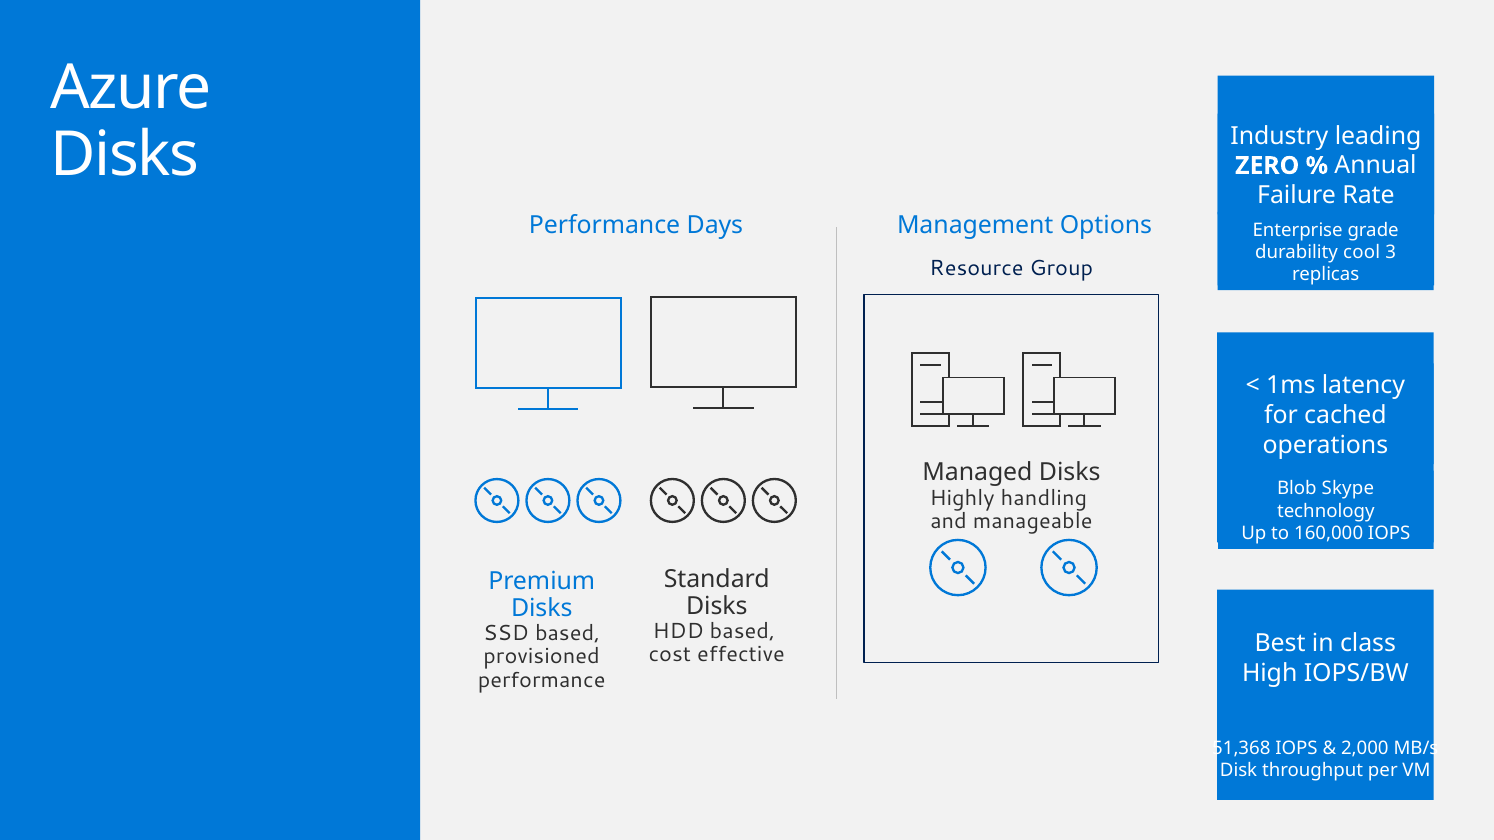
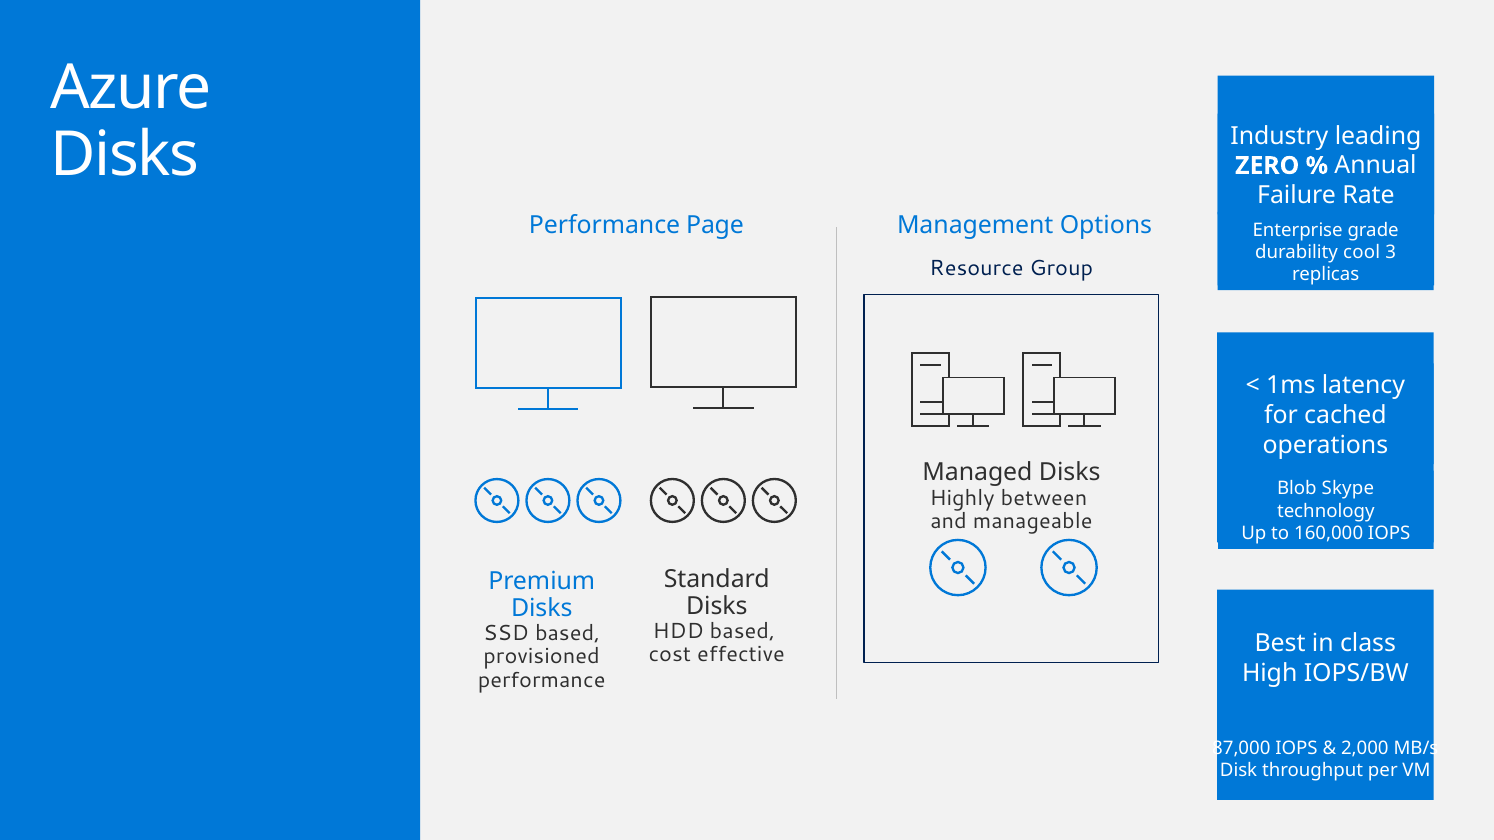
Days: Days -> Page
handling: handling -> between
51,368: 51,368 -> 87,000
